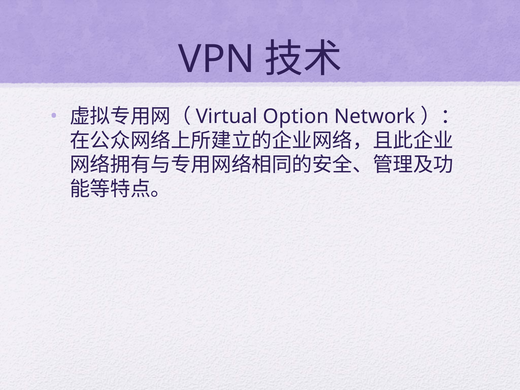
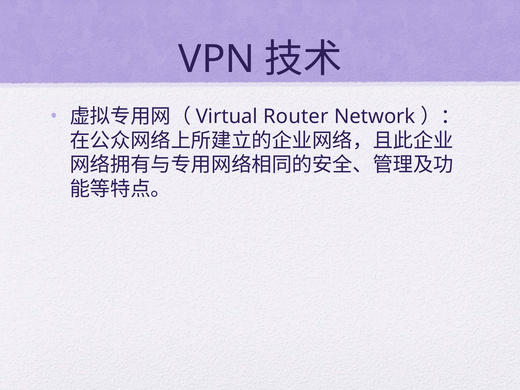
Option: Option -> Router
